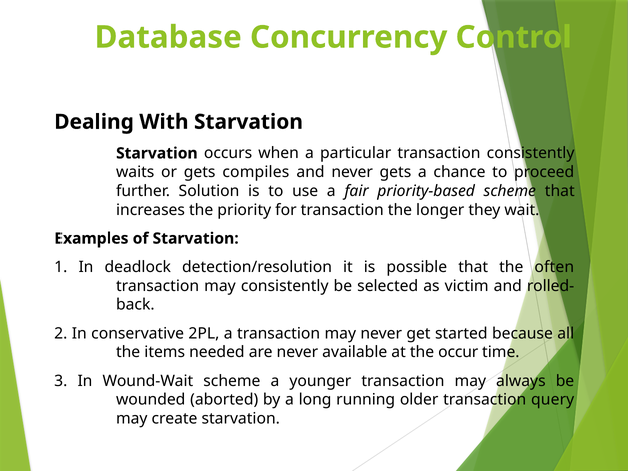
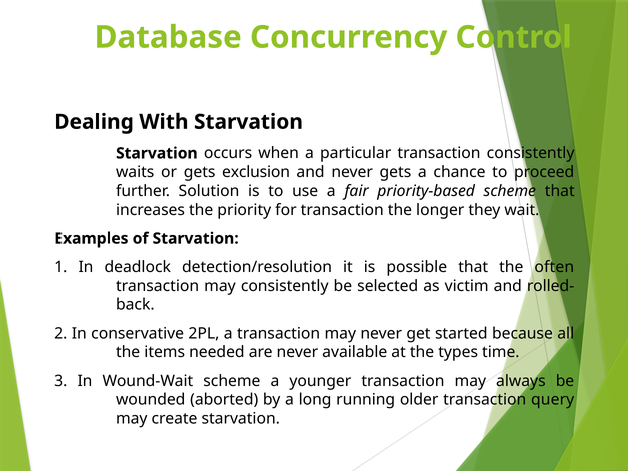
compiles: compiles -> exclusion
occur: occur -> types
